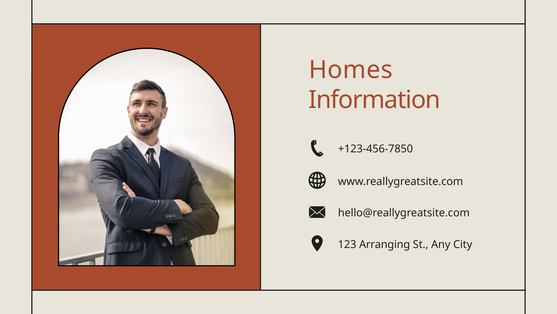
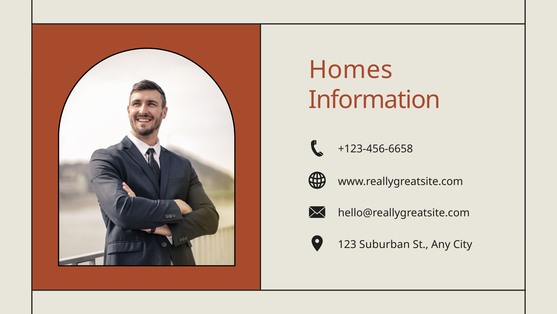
+123-456-7850: +123-456-7850 -> +123-456-6658
Arranging: Arranging -> Suburban
